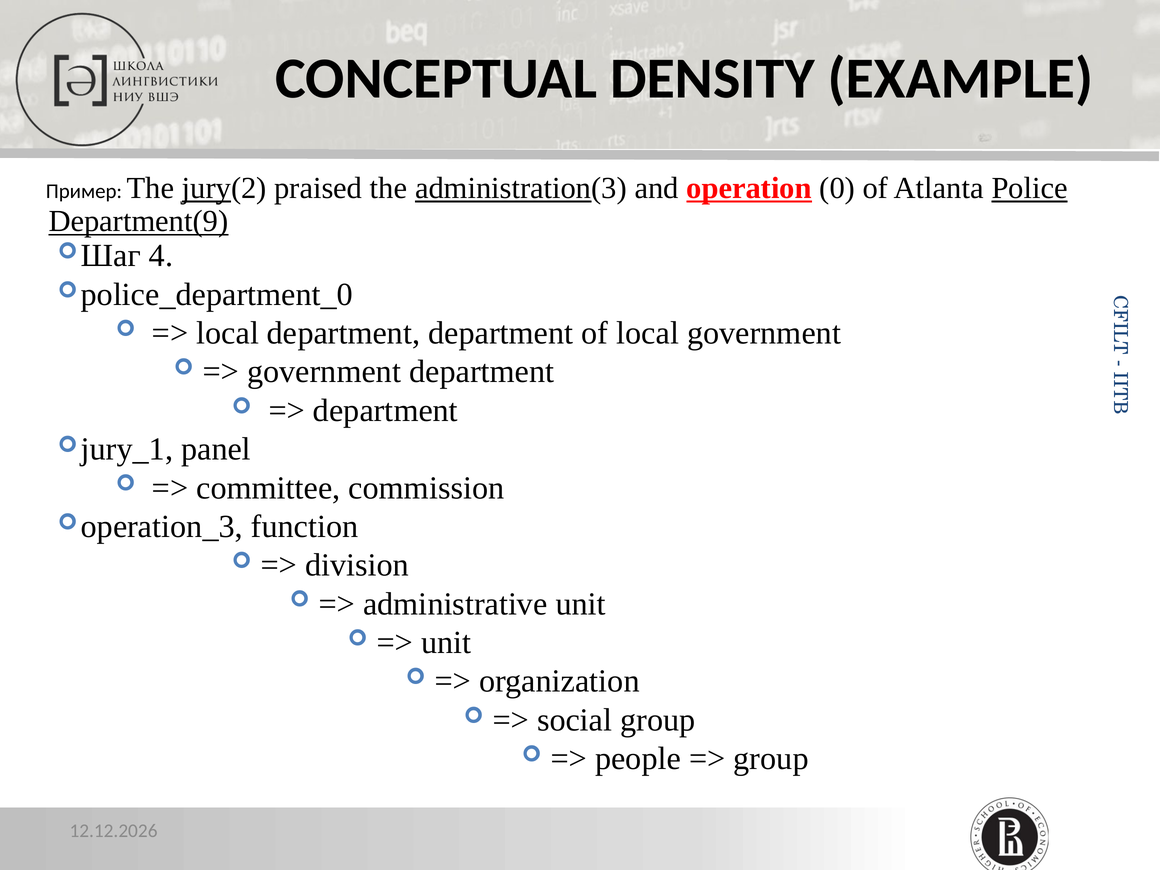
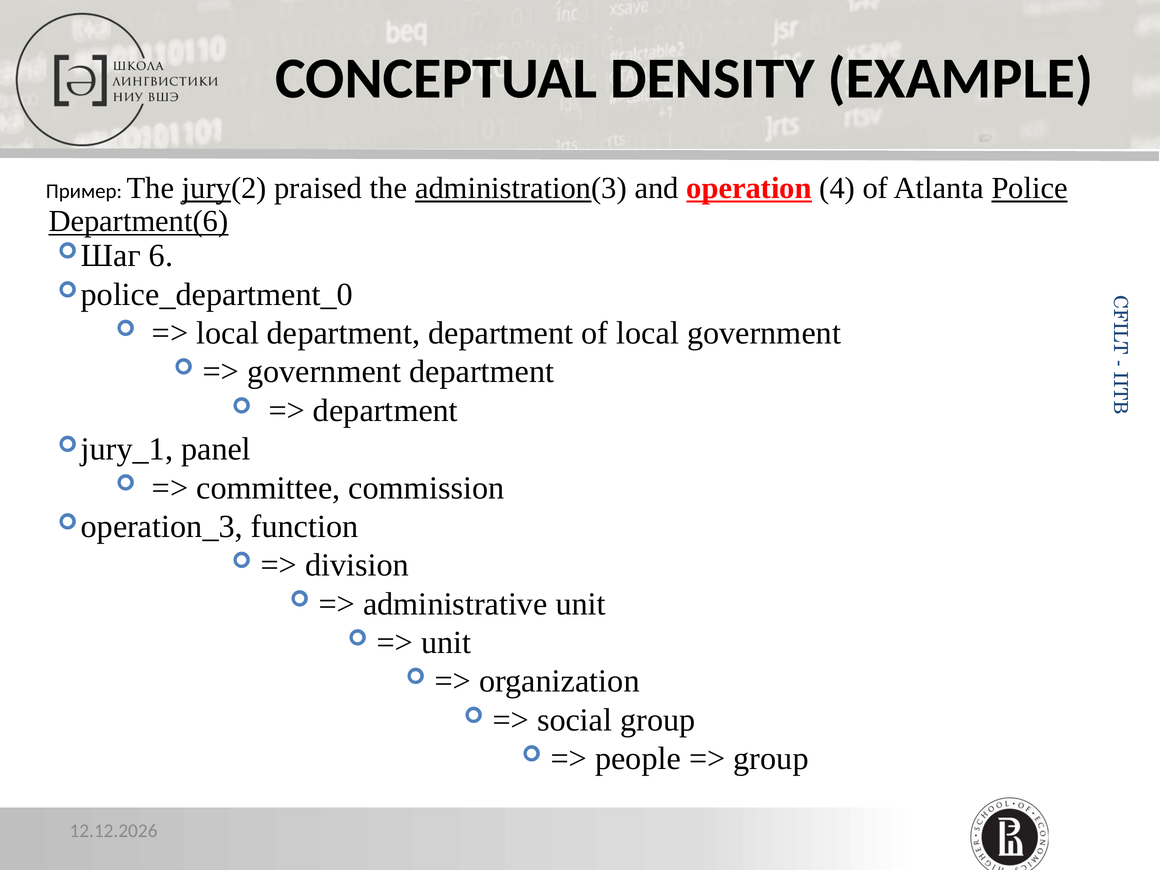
0: 0 -> 4
Department(9: Department(9 -> Department(6
4: 4 -> 6
